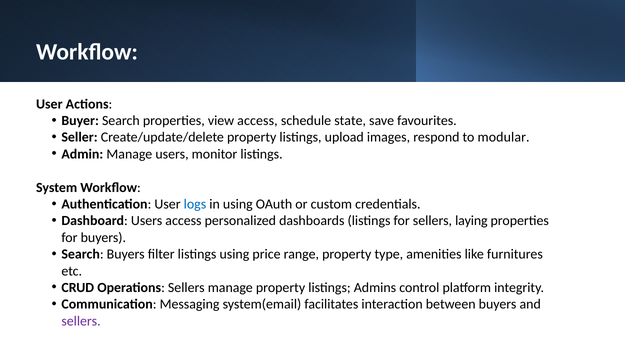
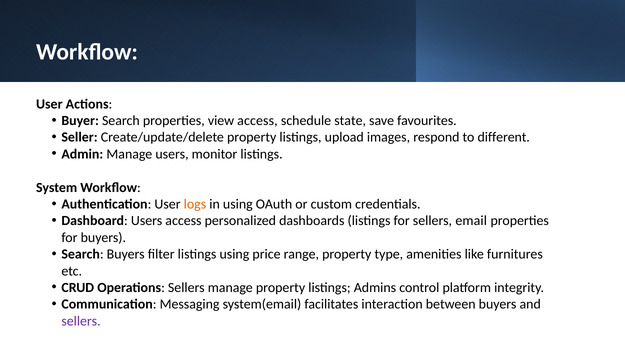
modular: modular -> different
logs colour: blue -> orange
laying: laying -> email
